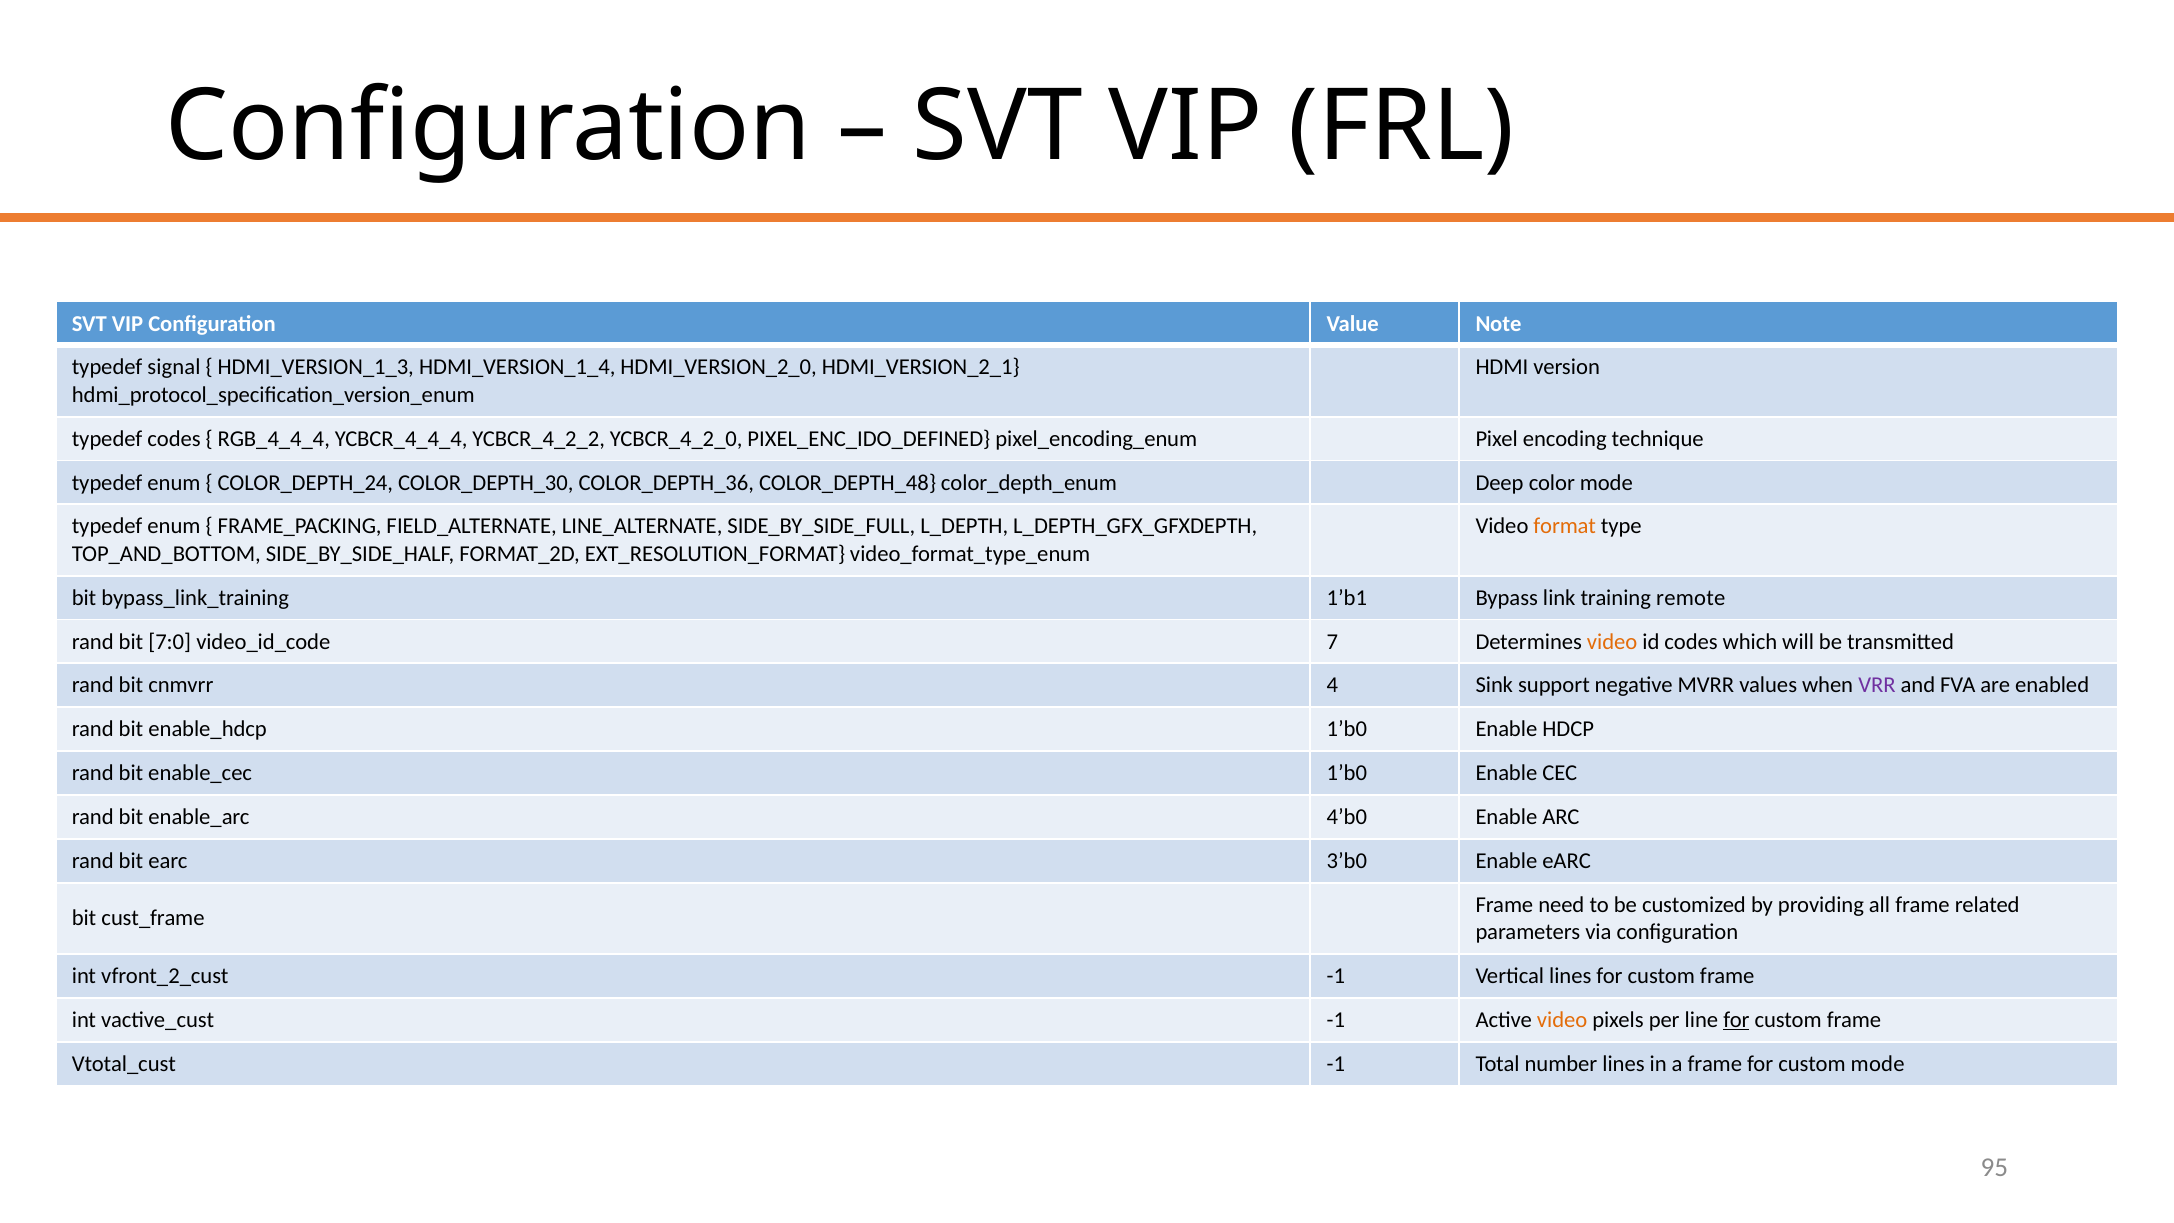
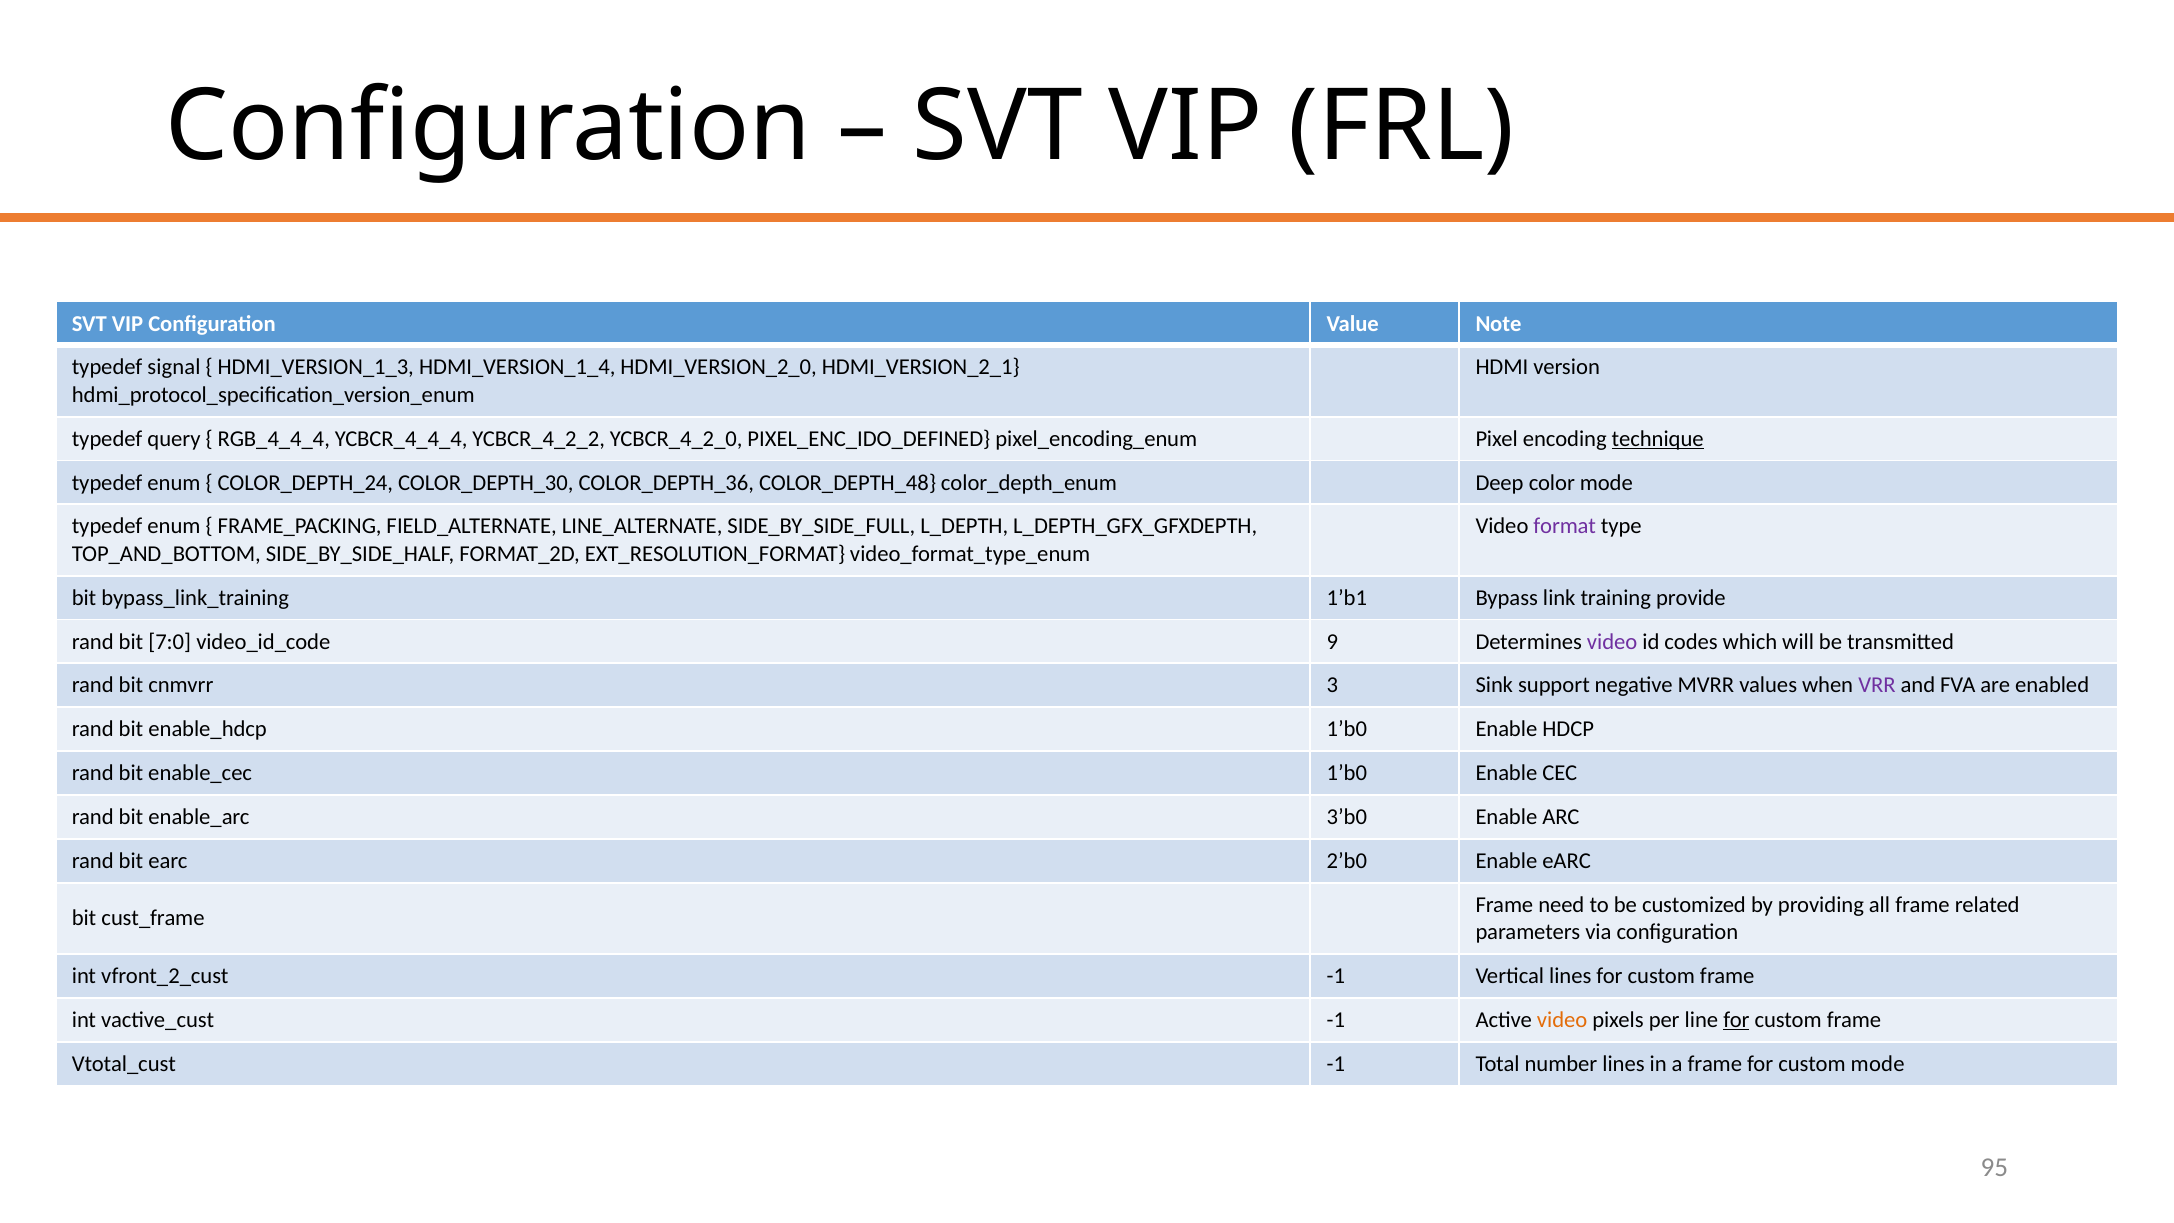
typedef codes: codes -> query
technique underline: none -> present
format colour: orange -> purple
remote: remote -> provide
7: 7 -> 9
video at (1612, 642) colour: orange -> purple
4: 4 -> 3
4’b0: 4’b0 -> 3’b0
3’b0: 3’b0 -> 2’b0
